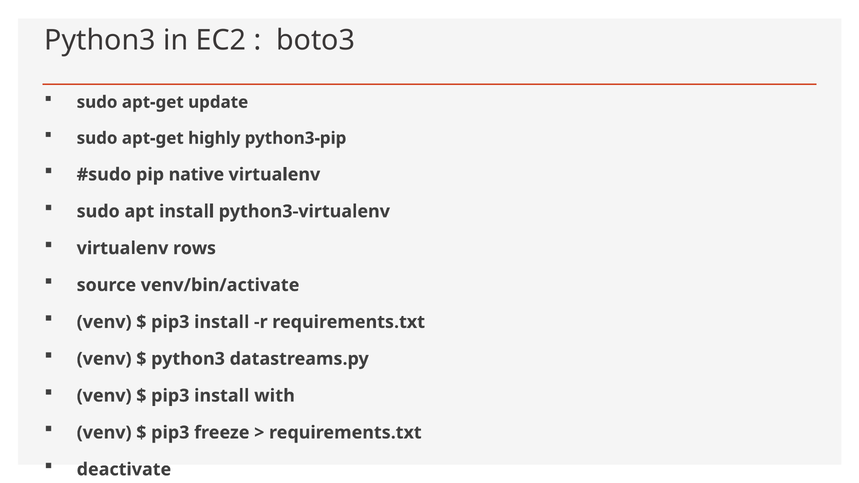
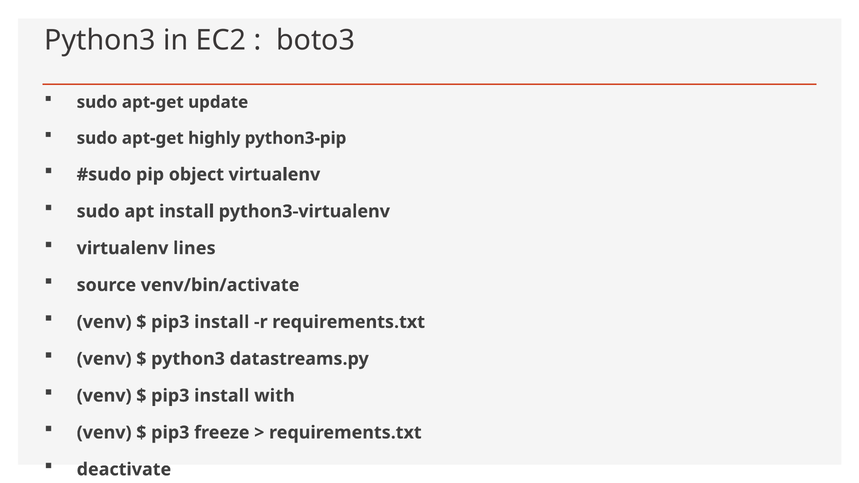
native: native -> object
rows: rows -> lines
